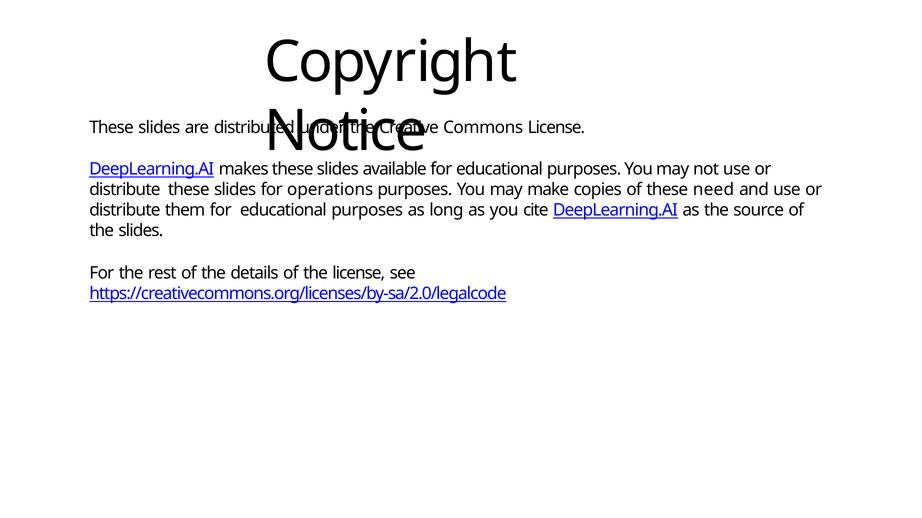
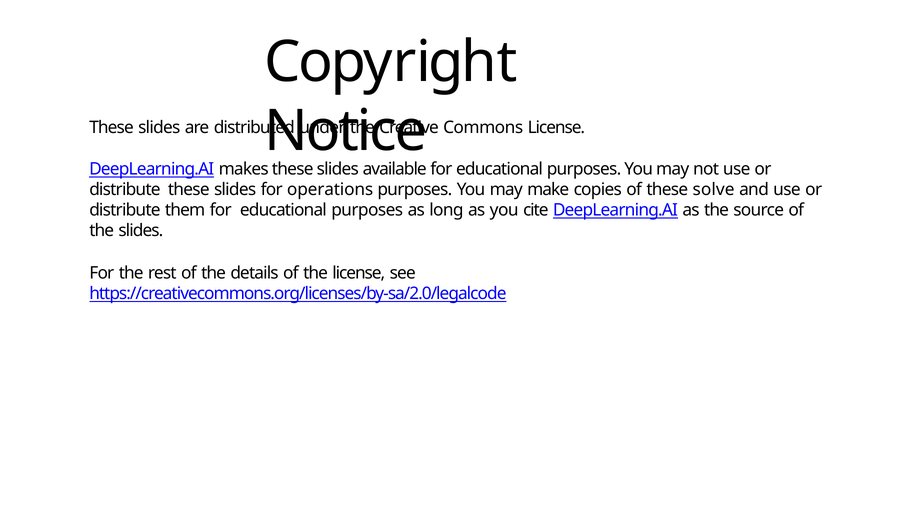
need: need -> solve
